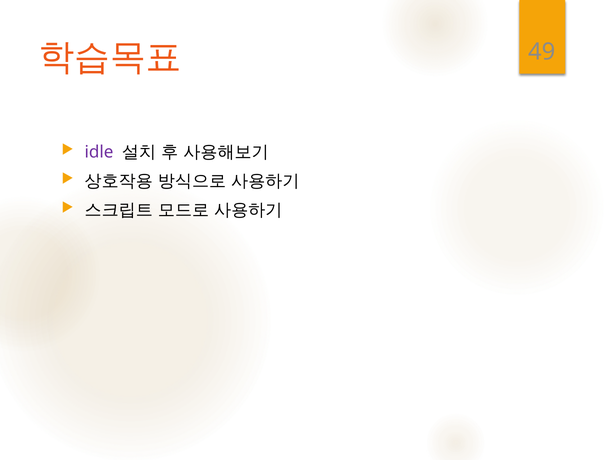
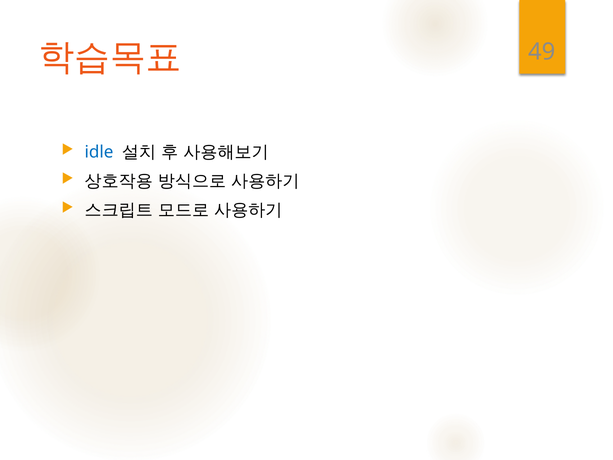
idle colour: purple -> blue
